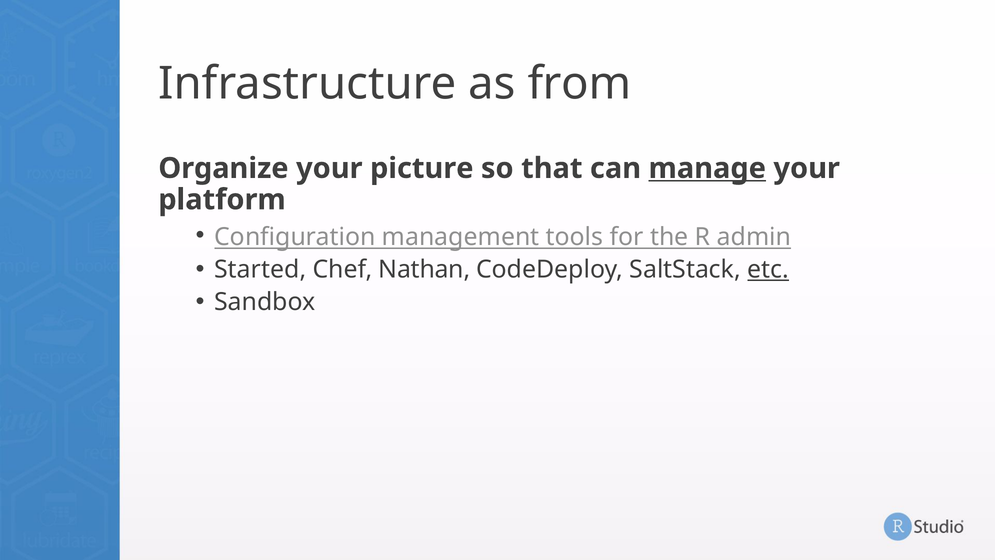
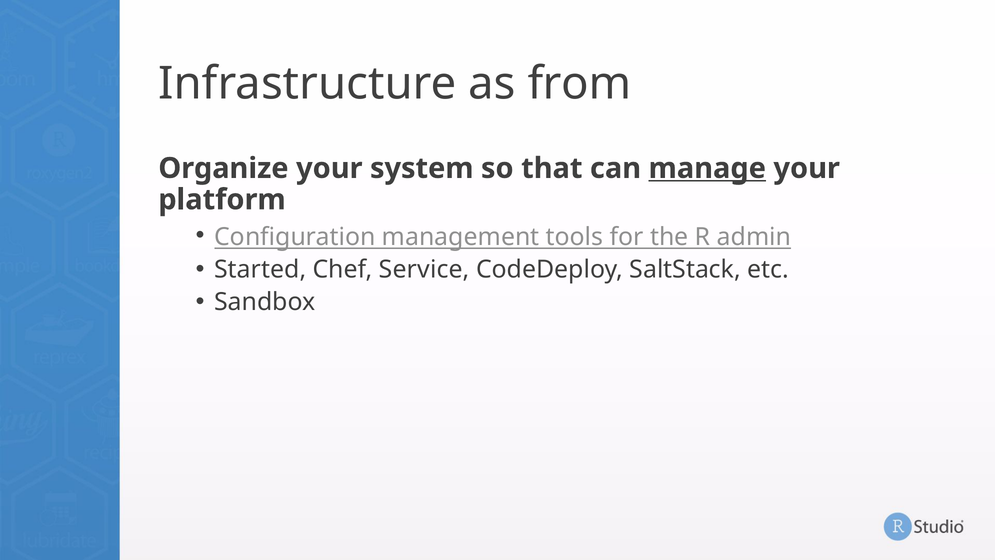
picture: picture -> system
Nathan: Nathan -> Service
etc underline: present -> none
